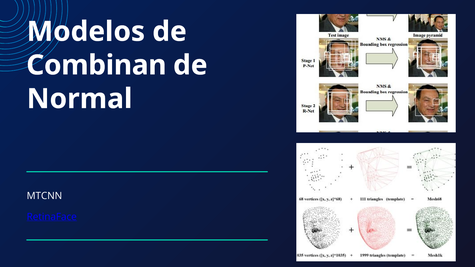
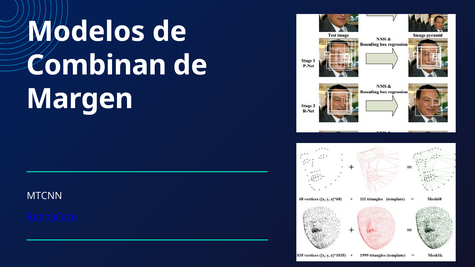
Normal: Normal -> Margen
